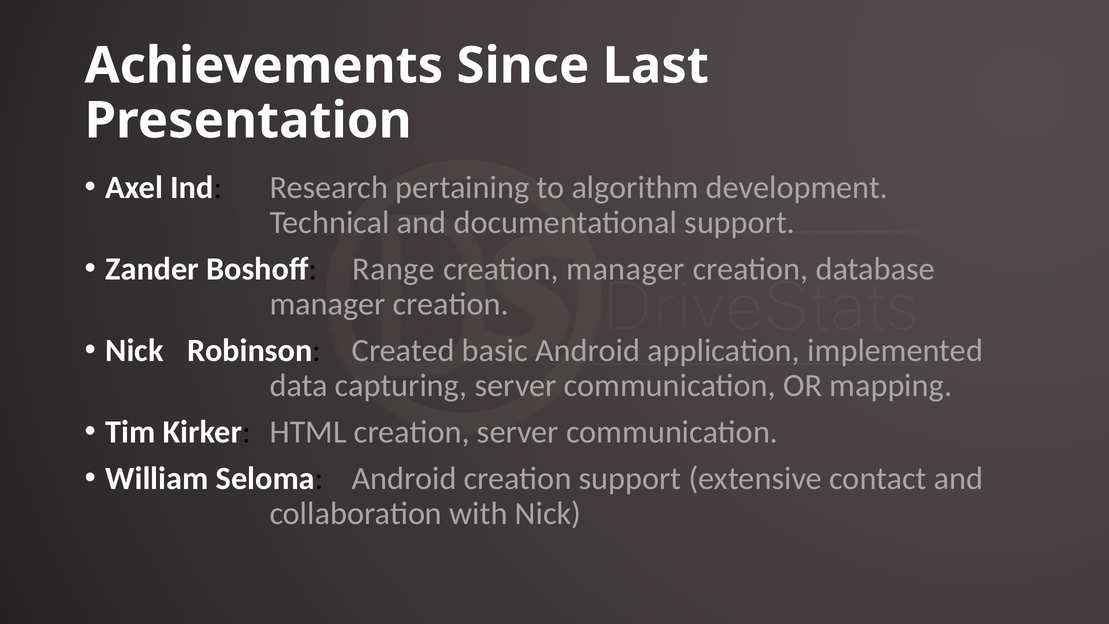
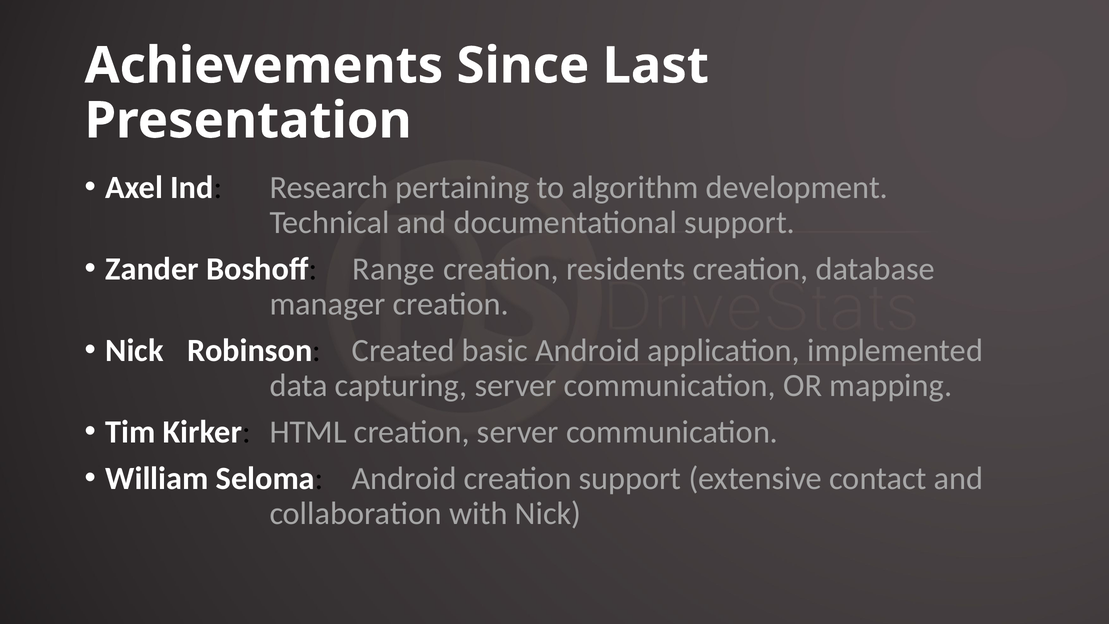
creation manager: manager -> residents
